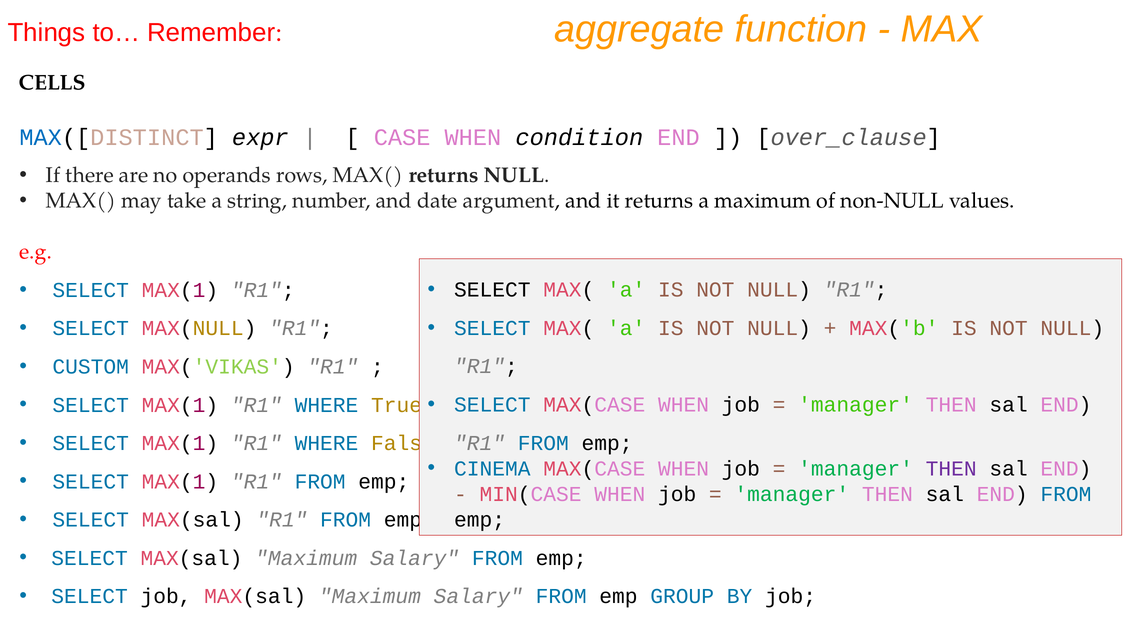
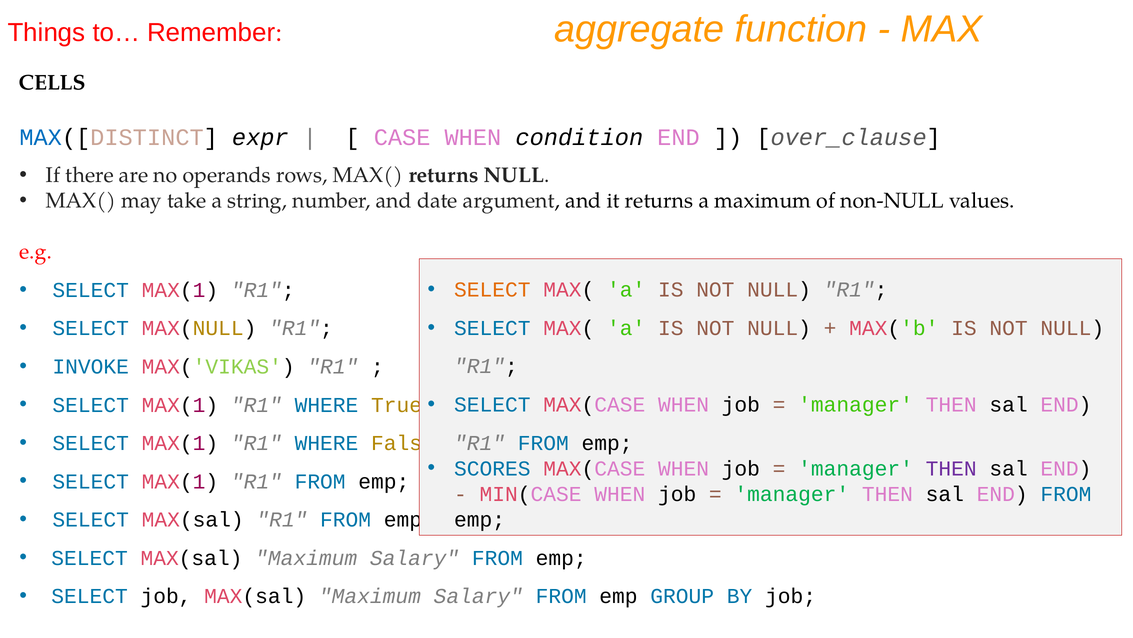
SELECT at (492, 290) colour: black -> orange
CUSTOM: CUSTOM -> INVOKE
CINEMA: CINEMA -> SCORES
